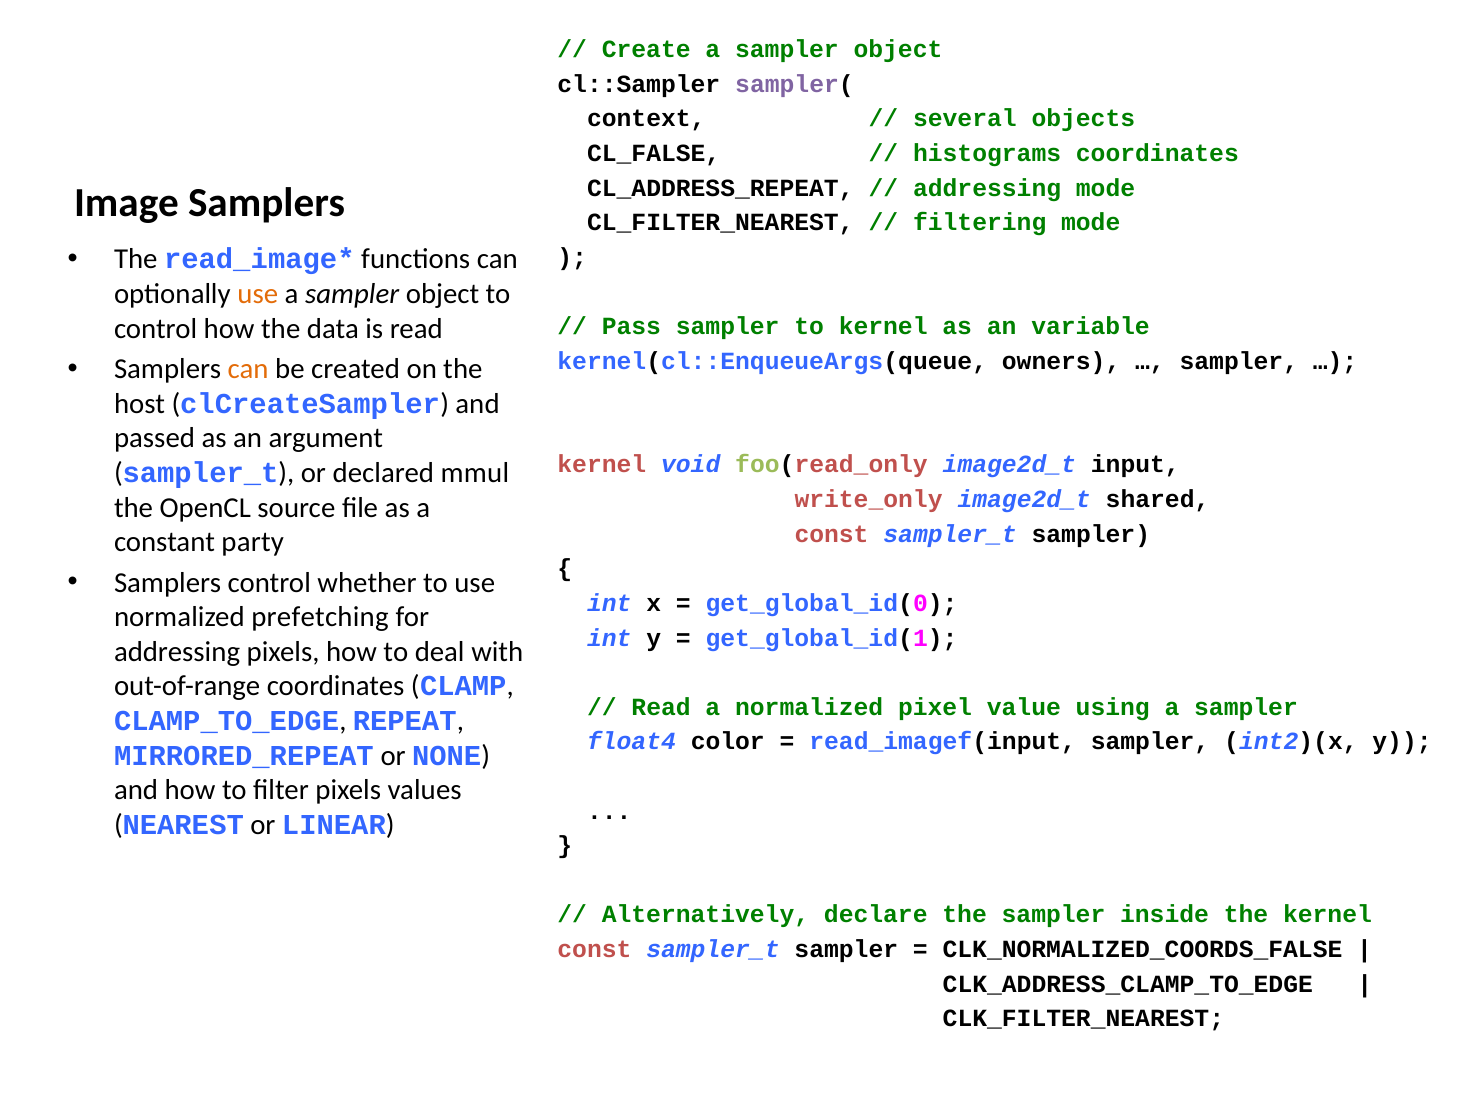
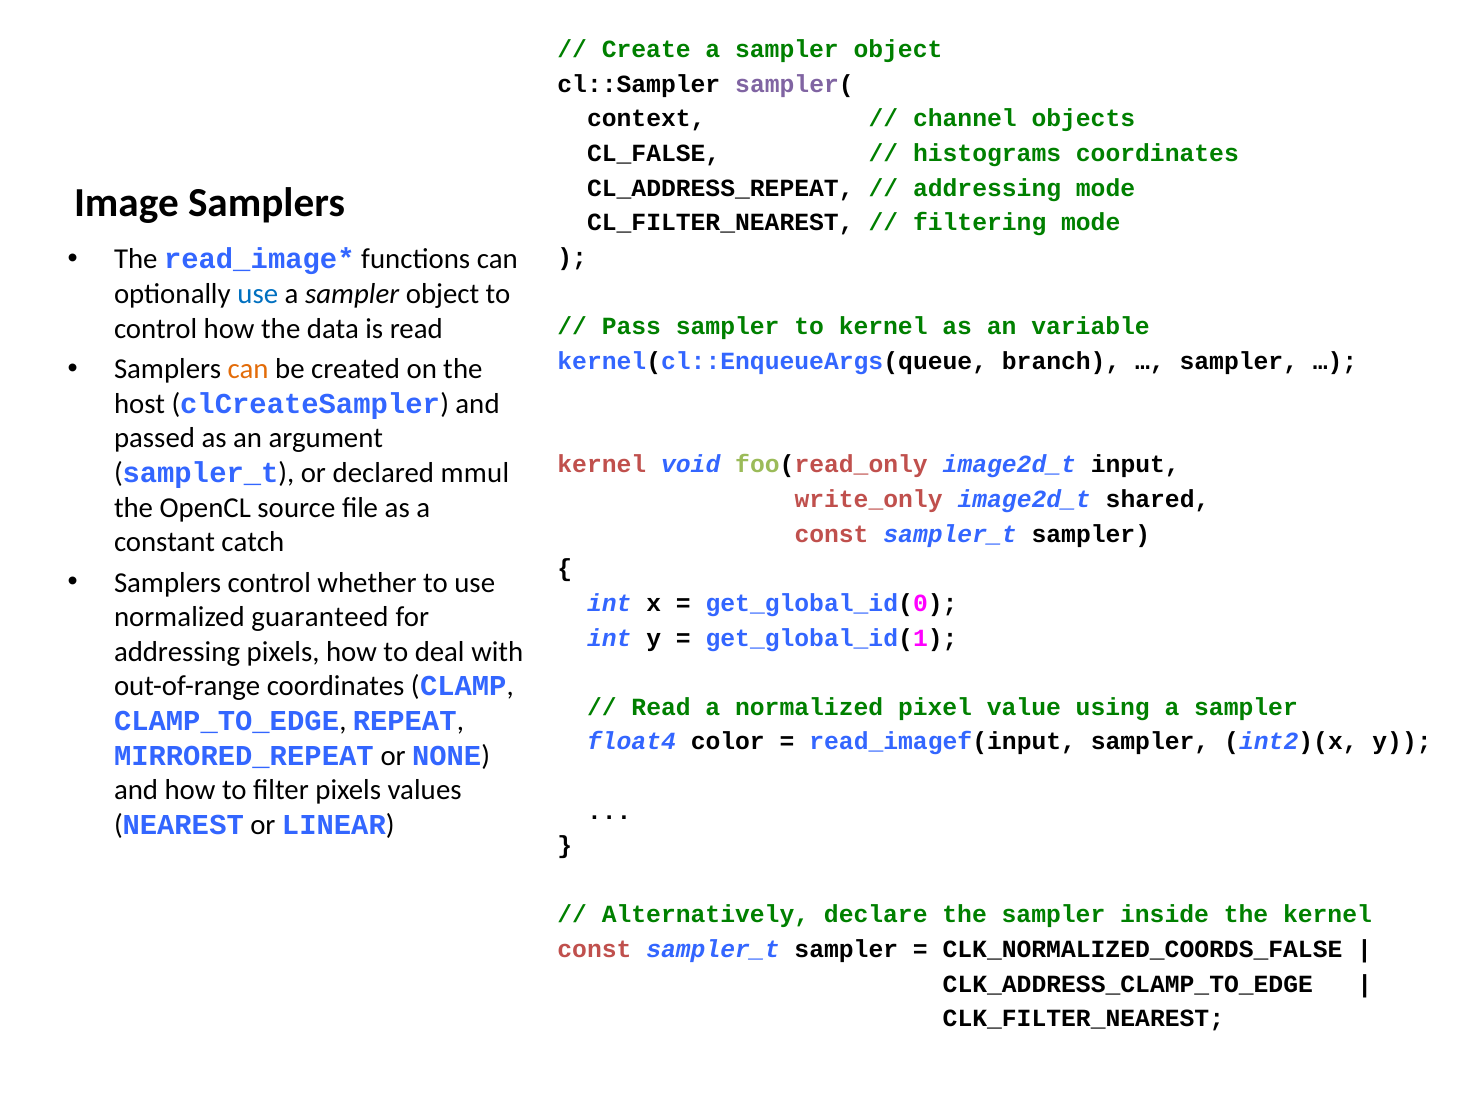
several: several -> channel
use at (258, 294) colour: orange -> blue
owners: owners -> branch
party: party -> catch
prefetching: prefetching -> guaranteed
